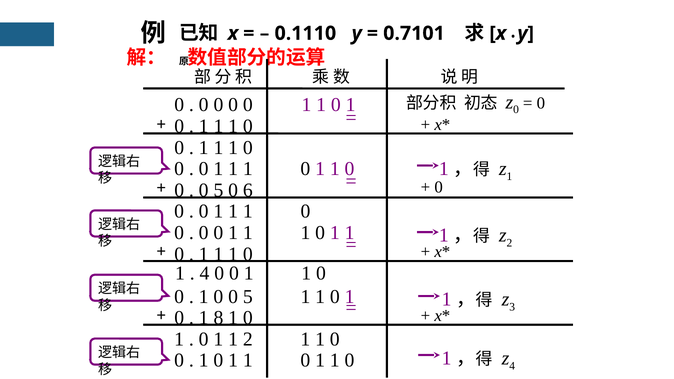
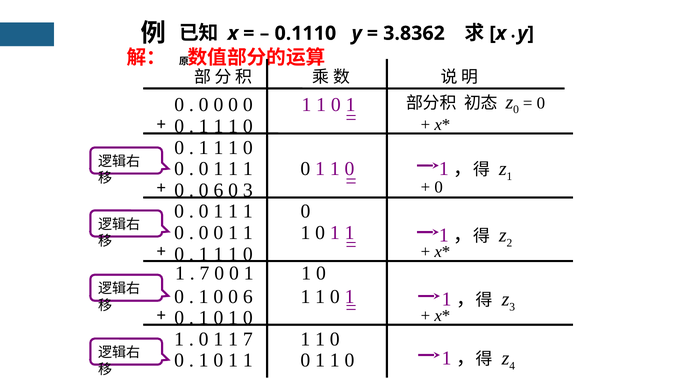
0.7101: 0.7101 -> 3.8362
5 at (218, 190): 5 -> 6
0 6: 6 -> 3
4 at (204, 274): 4 -> 7
0 0 5: 5 -> 6
8 at (218, 318): 8 -> 0
1 2: 2 -> 7
